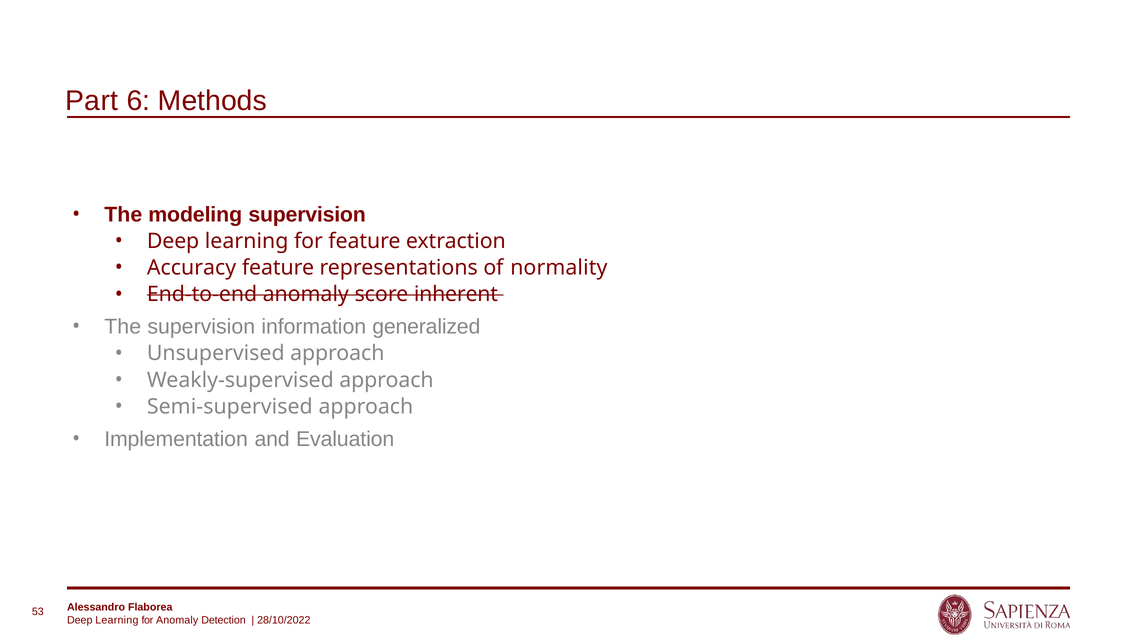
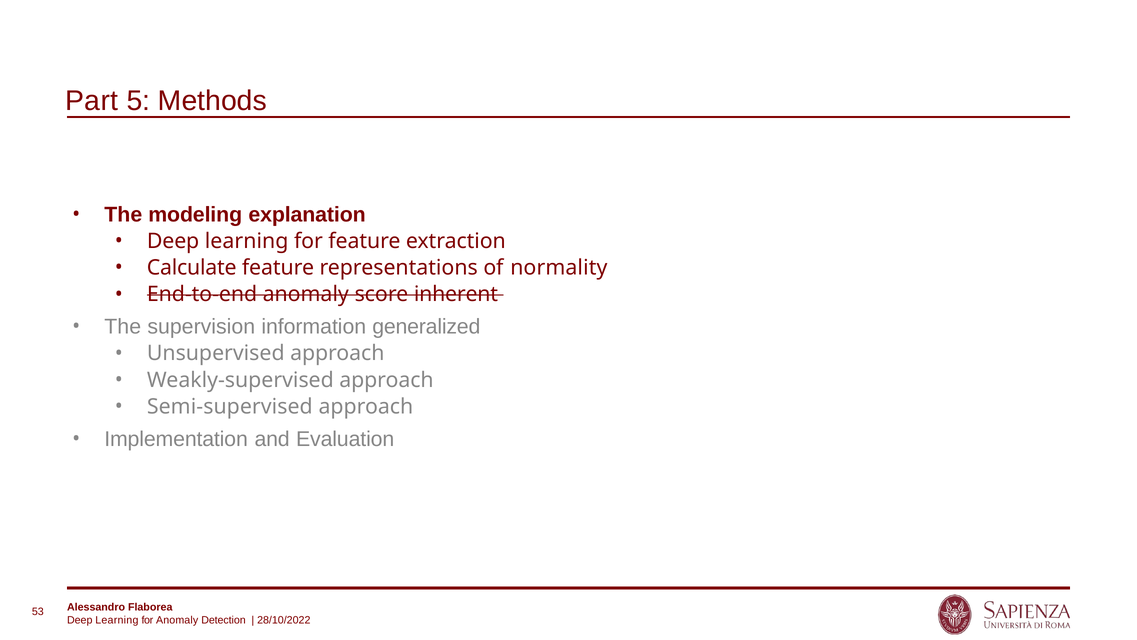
6: 6 -> 5
modeling supervision: supervision -> explanation
Accuracy: Accuracy -> Calculate
